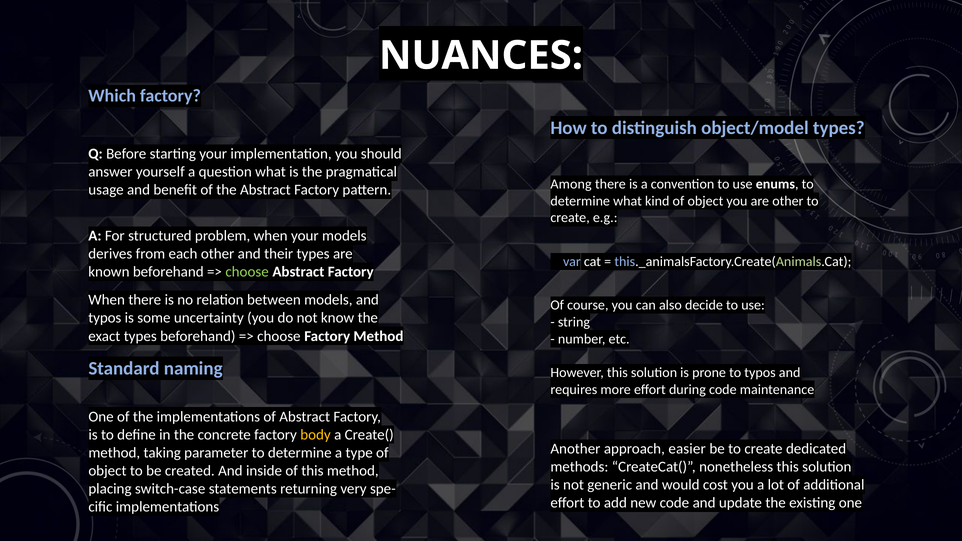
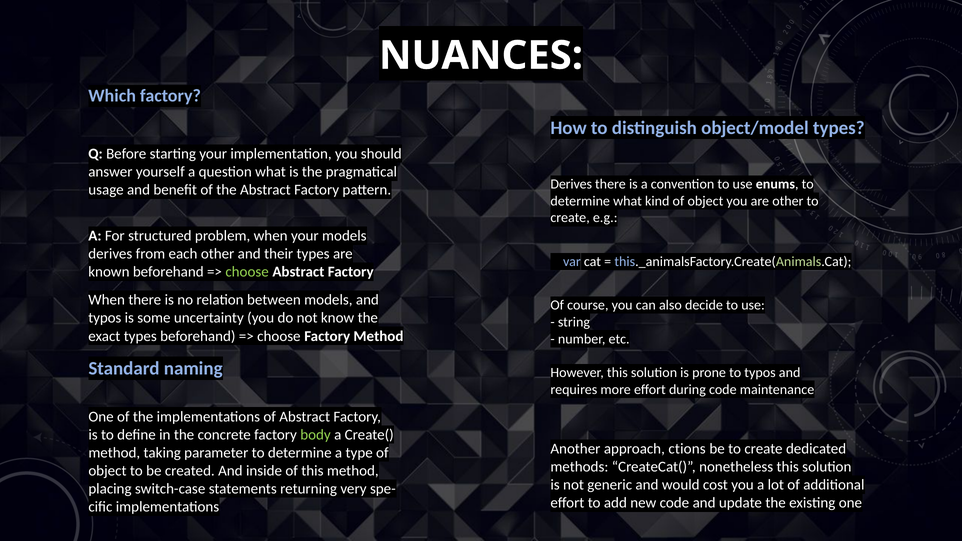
Among at (571, 184): Among -> Derives
body colour: yellow -> light green
easier: easier -> ctions
